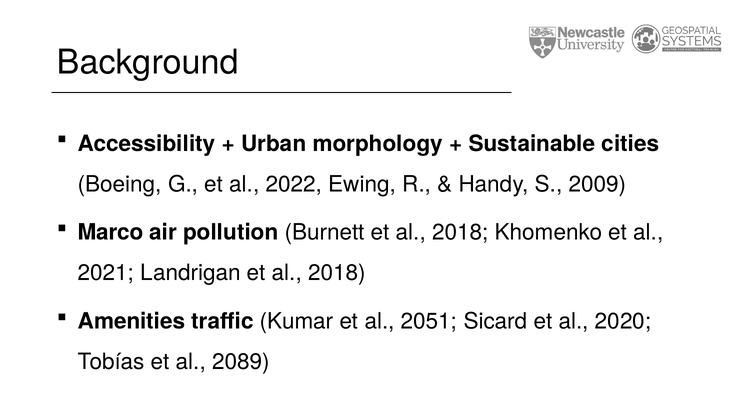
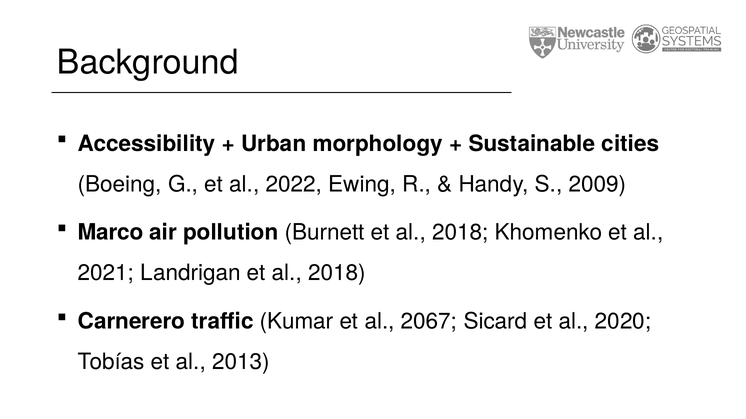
Amenities: Amenities -> Carnerero
2051: 2051 -> 2067
2089: 2089 -> 2013
